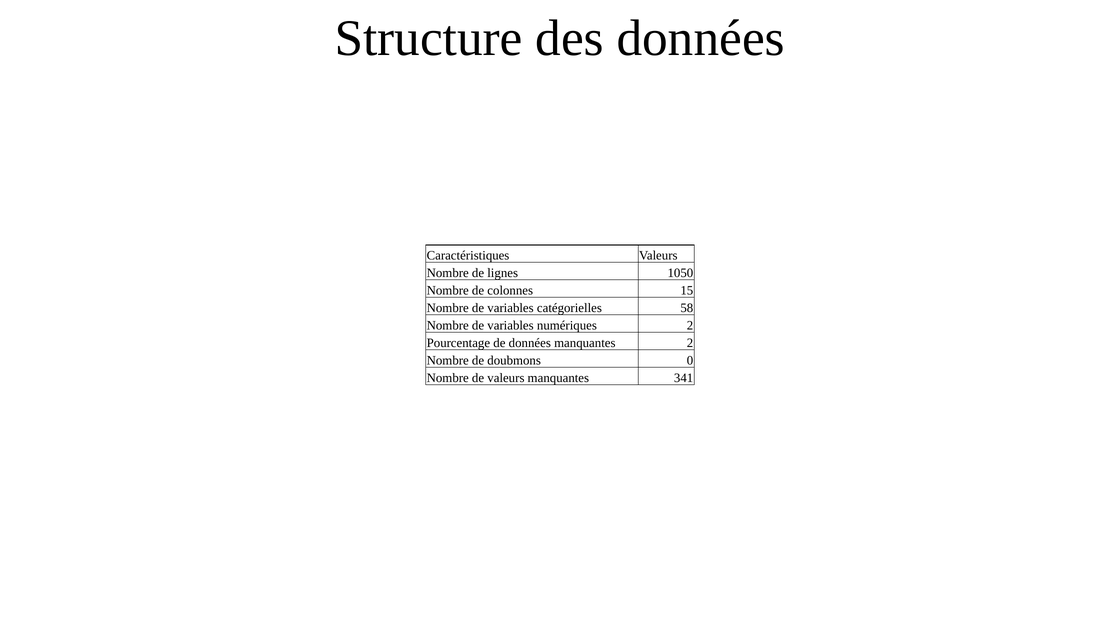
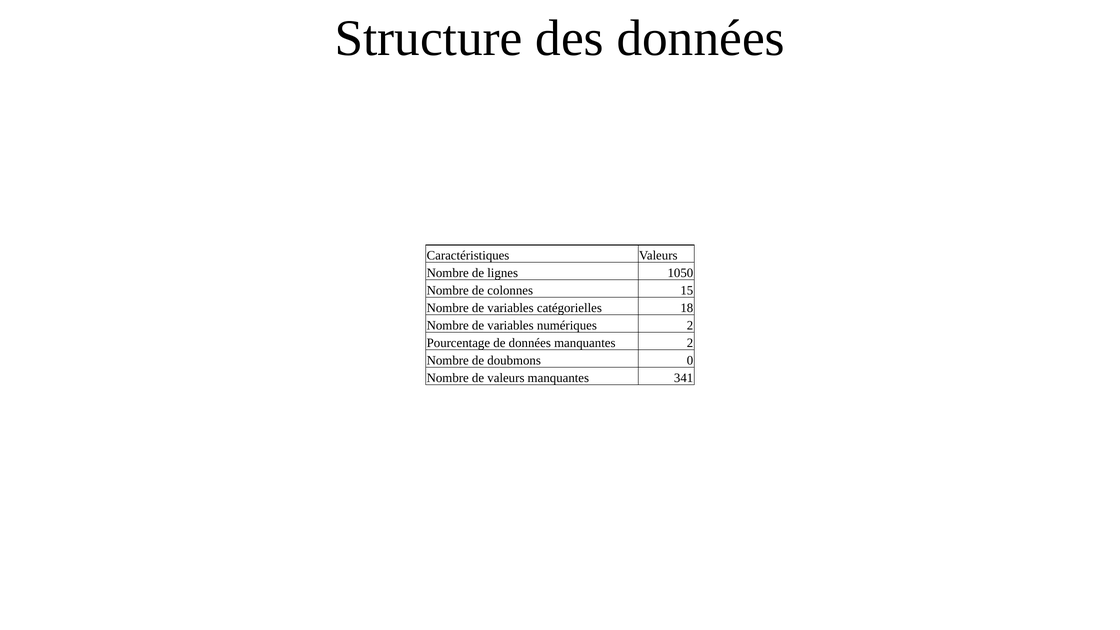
58: 58 -> 18
